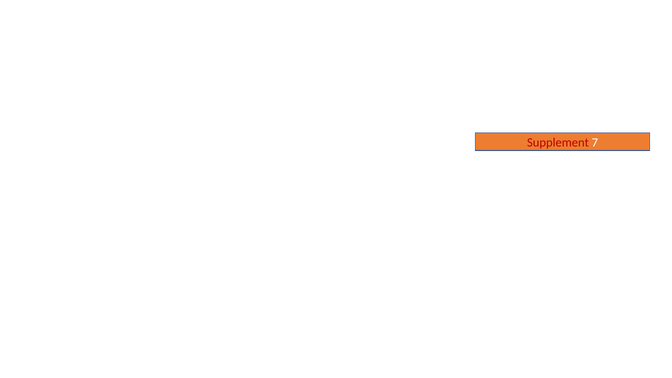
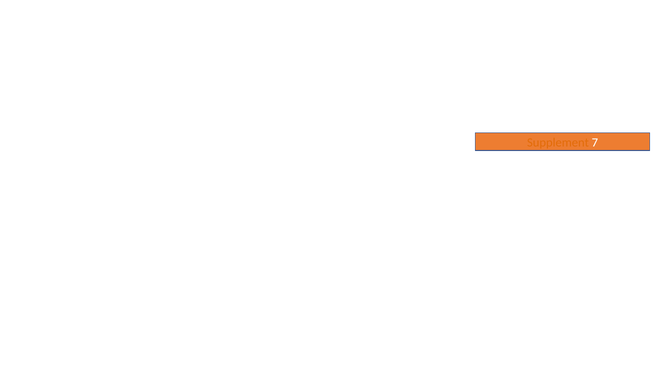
Supplement colour: red -> orange
